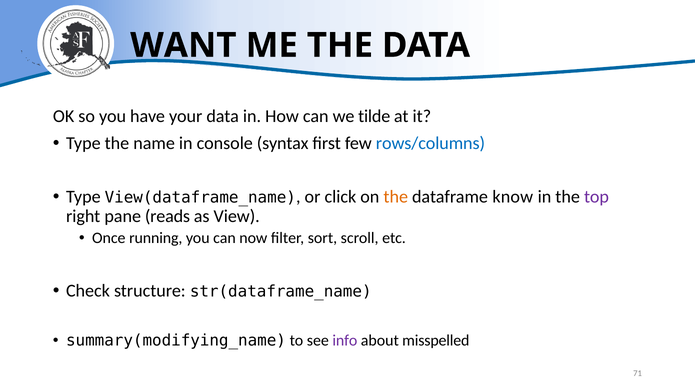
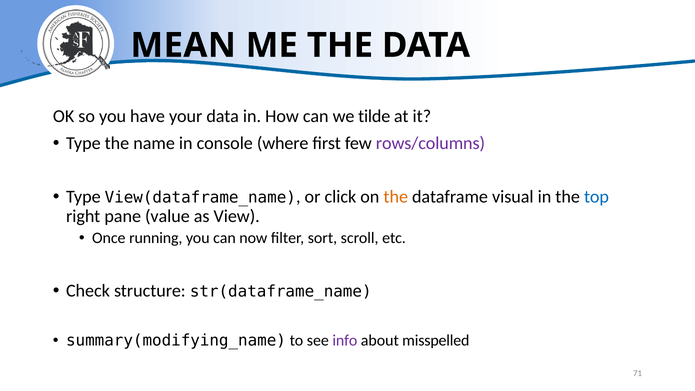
WANT: WANT -> MEAN
syntax: syntax -> where
rows/columns colour: blue -> purple
know: know -> visual
top colour: purple -> blue
reads: reads -> value
